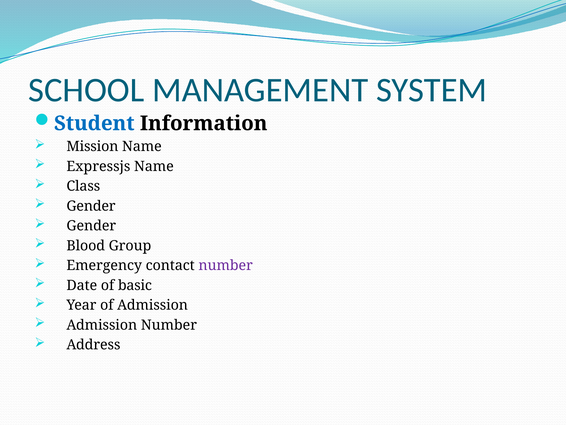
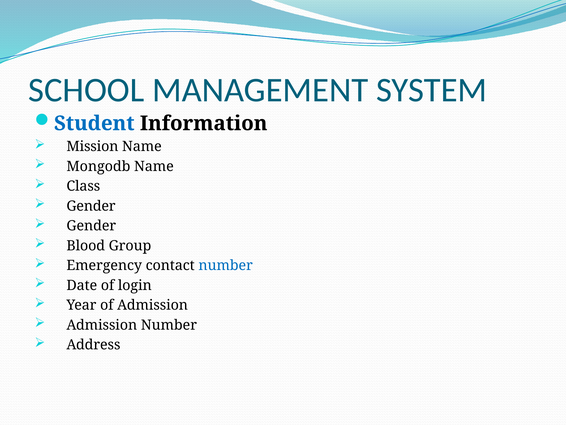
Expressjs: Expressjs -> Mongodb
number at (226, 265) colour: purple -> blue
basic: basic -> login
